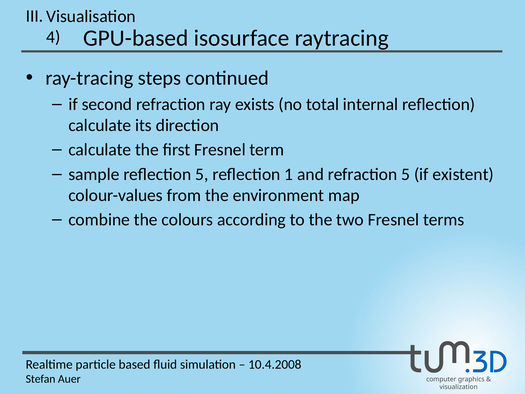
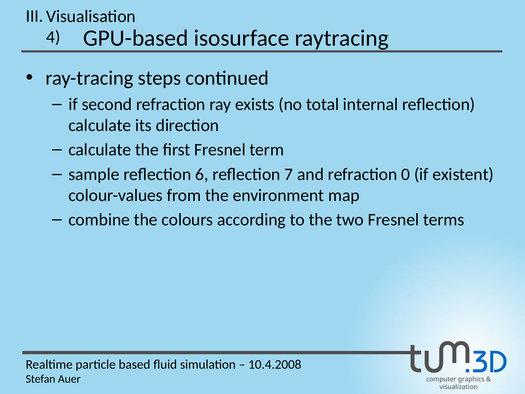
reflection 5: 5 -> 6
1: 1 -> 7
refraction 5: 5 -> 0
